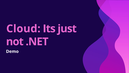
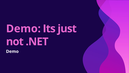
Cloud at (23, 29): Cloud -> Demo
